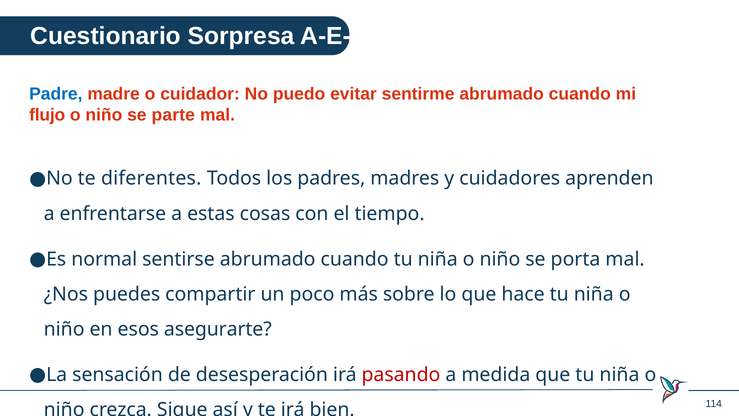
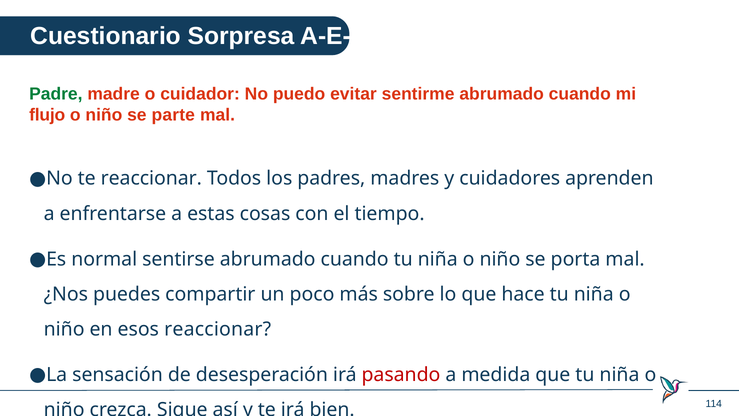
Padre colour: blue -> green
te diferentes: diferentes -> reaccionar
esos asegurarte: asegurarte -> reaccionar
